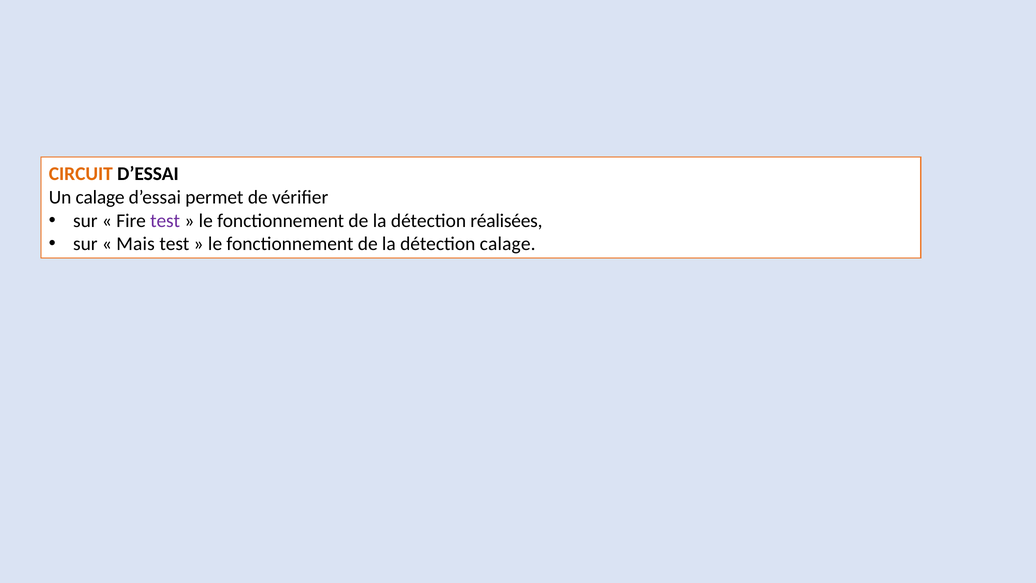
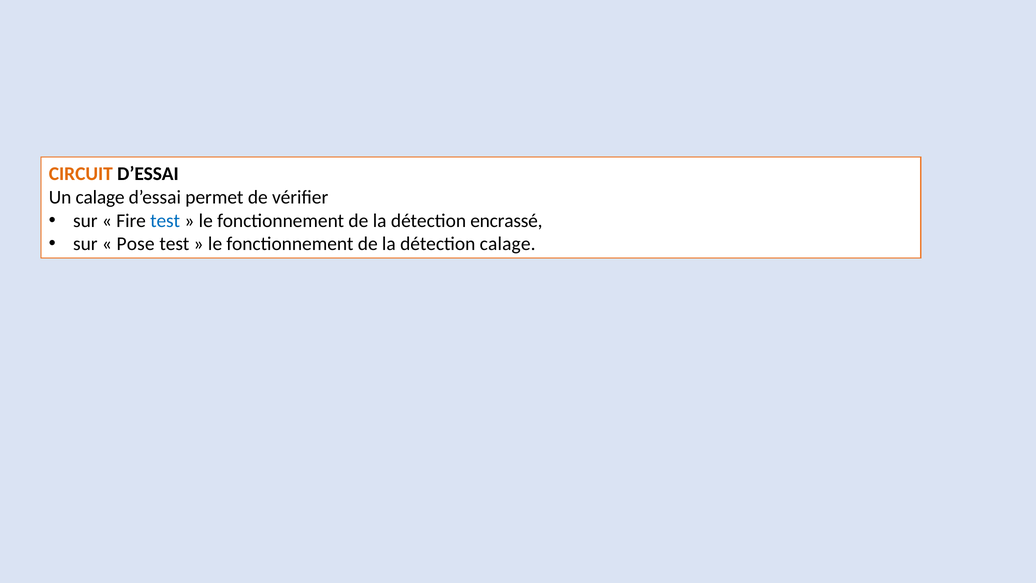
test at (165, 221) colour: purple -> blue
réalisées: réalisées -> encrassé
Mais: Mais -> Pose
